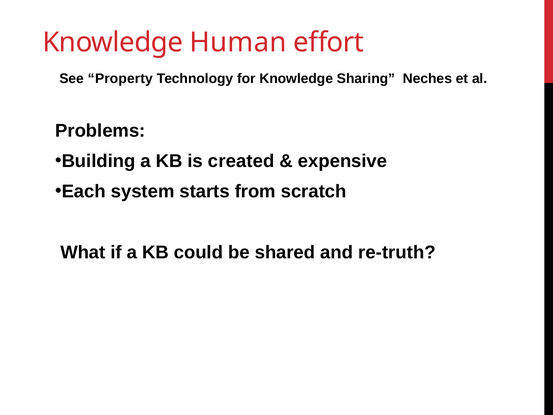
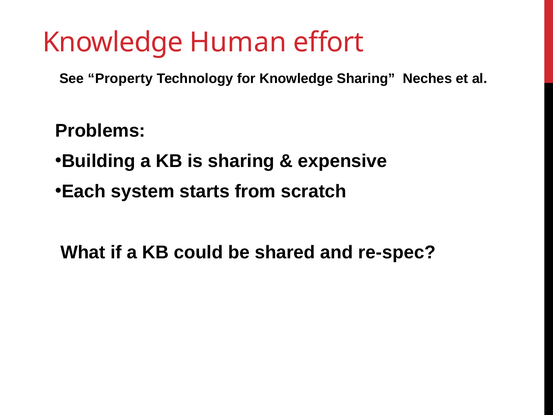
is created: created -> sharing
re-truth: re-truth -> re-spec
